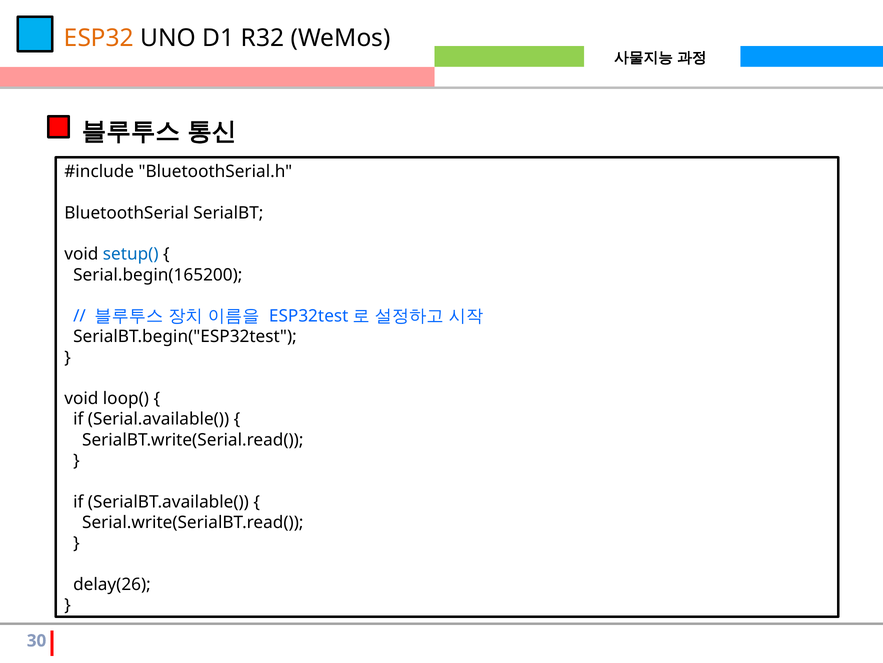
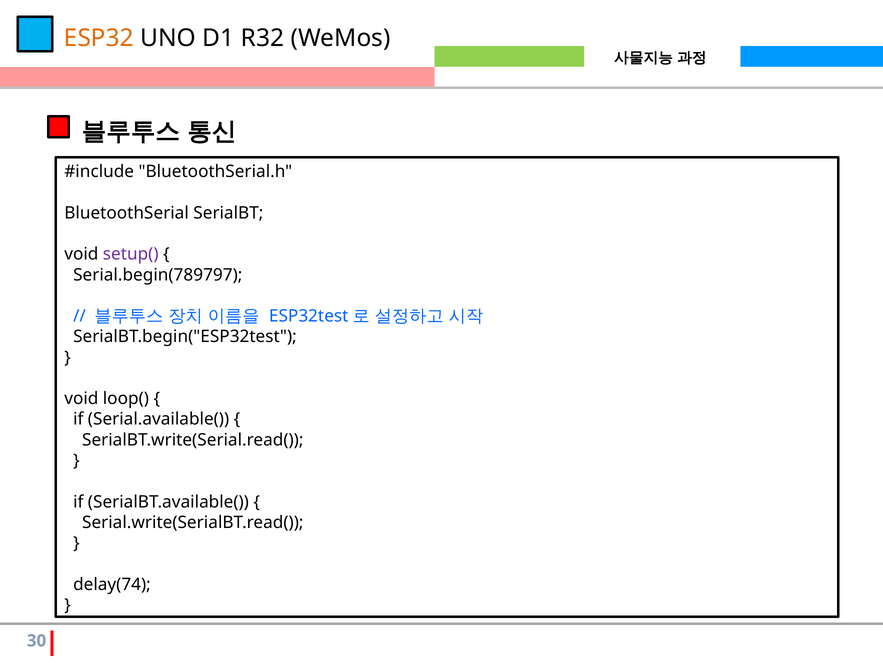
setup( colour: blue -> purple
Serial.begin(165200: Serial.begin(165200 -> Serial.begin(789797
delay(26: delay(26 -> delay(74
